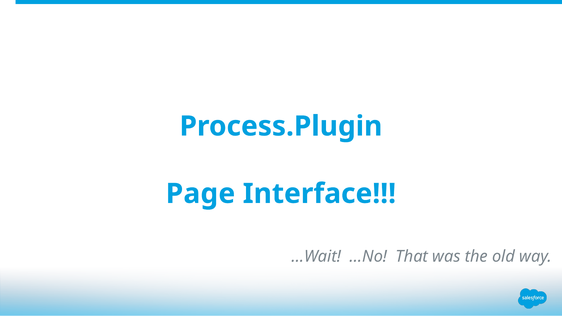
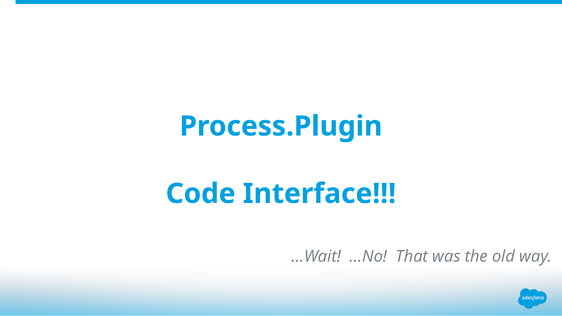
Page: Page -> Code
